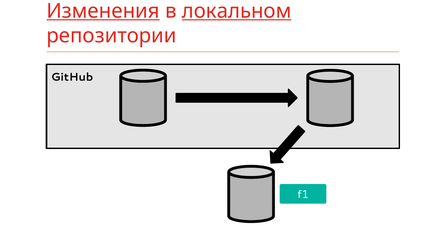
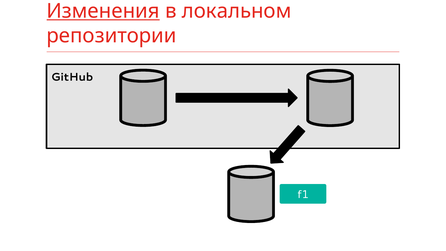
локальном underline: present -> none
